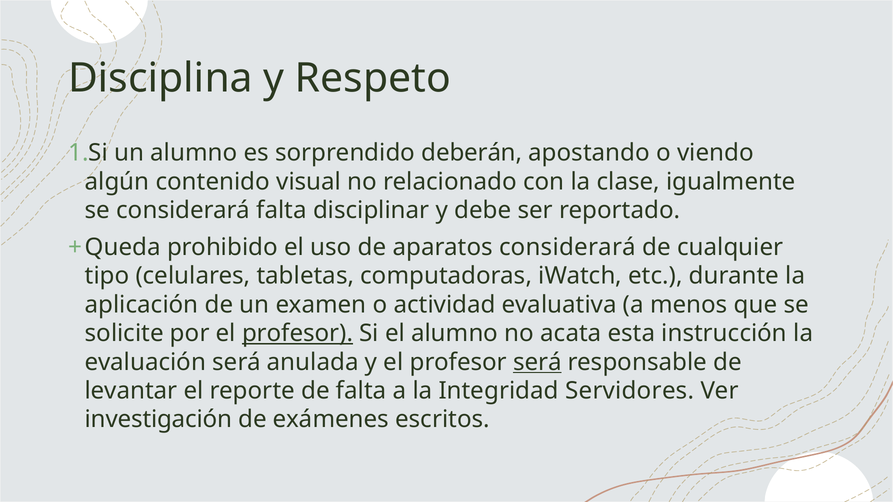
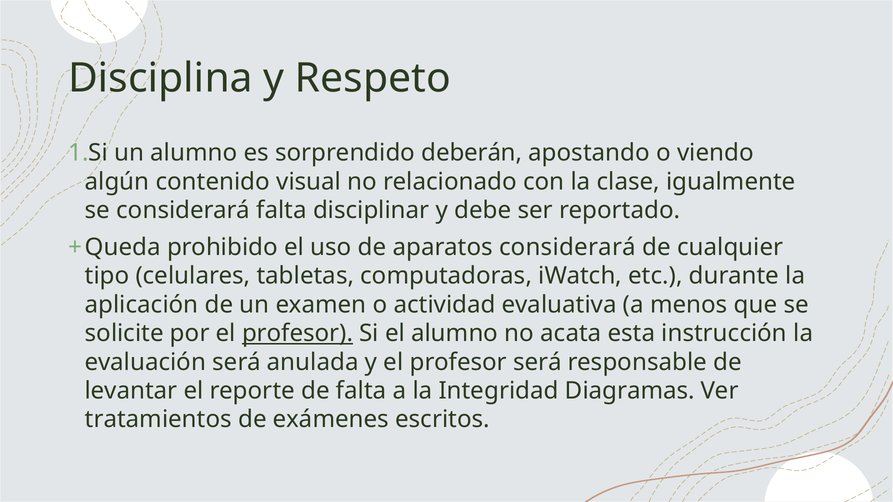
será at (537, 362) underline: present -> none
Servidores: Servidores -> Diagramas
investigación: investigación -> tratamientos
